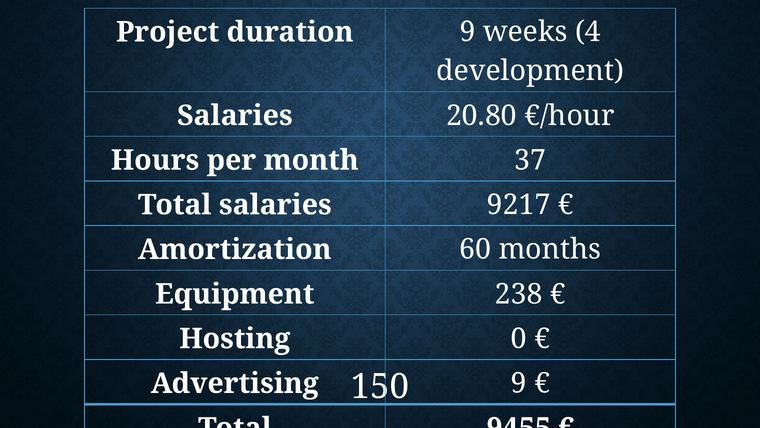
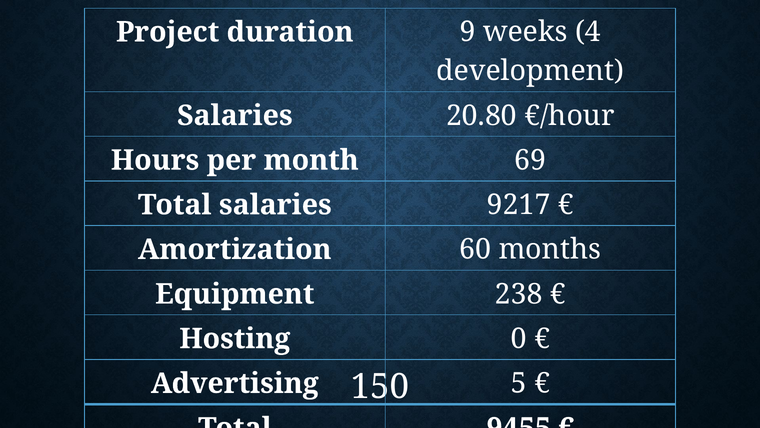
37: 37 -> 69
Advertising 9: 9 -> 5
